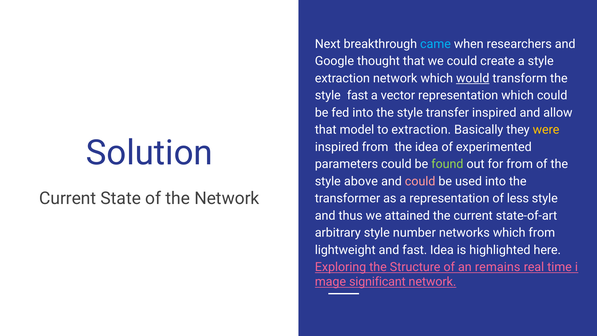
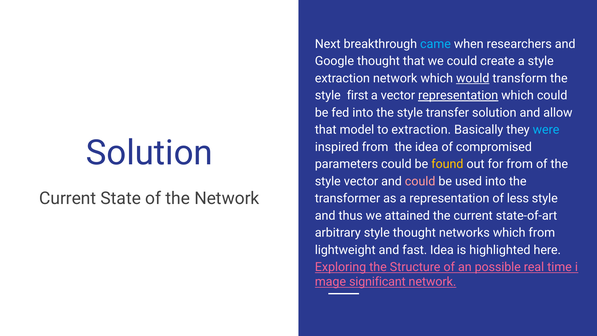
style fast: fast -> first
representation at (458, 95) underline: none -> present
transfer inspired: inspired -> solution
were colour: yellow -> light blue
experimented: experimented -> compromised
found colour: light green -> yellow
style above: above -> vector
style number: number -> thought
remains: remains -> possible
